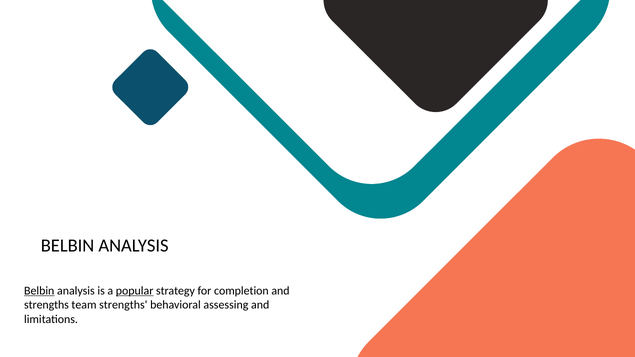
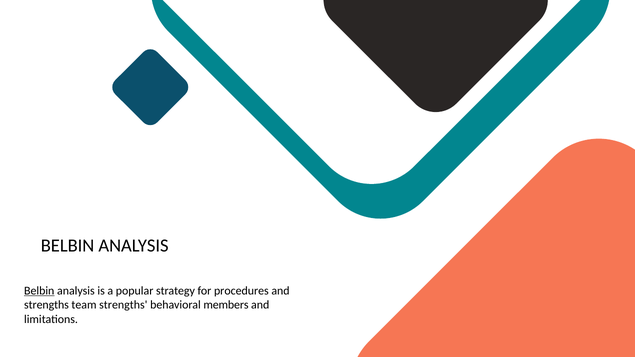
popular underline: present -> none
completion: completion -> procedures
assessing: assessing -> members
